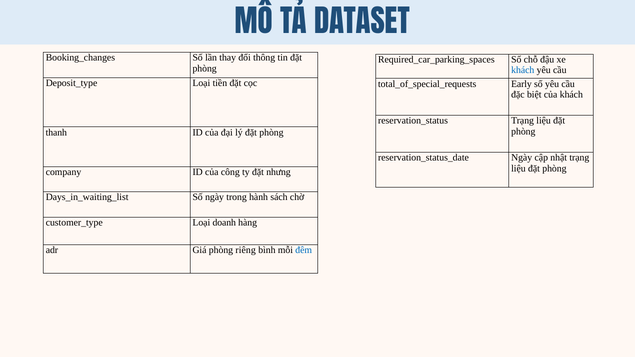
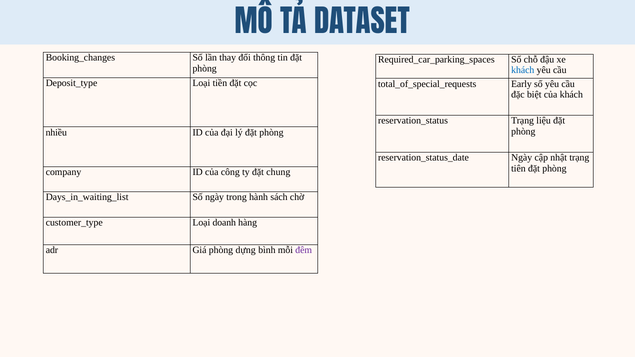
thanh: thanh -> nhiều
liệu at (518, 168): liệu -> tiên
nhưng: nhưng -> chung
riêng: riêng -> dựng
đêm colour: blue -> purple
